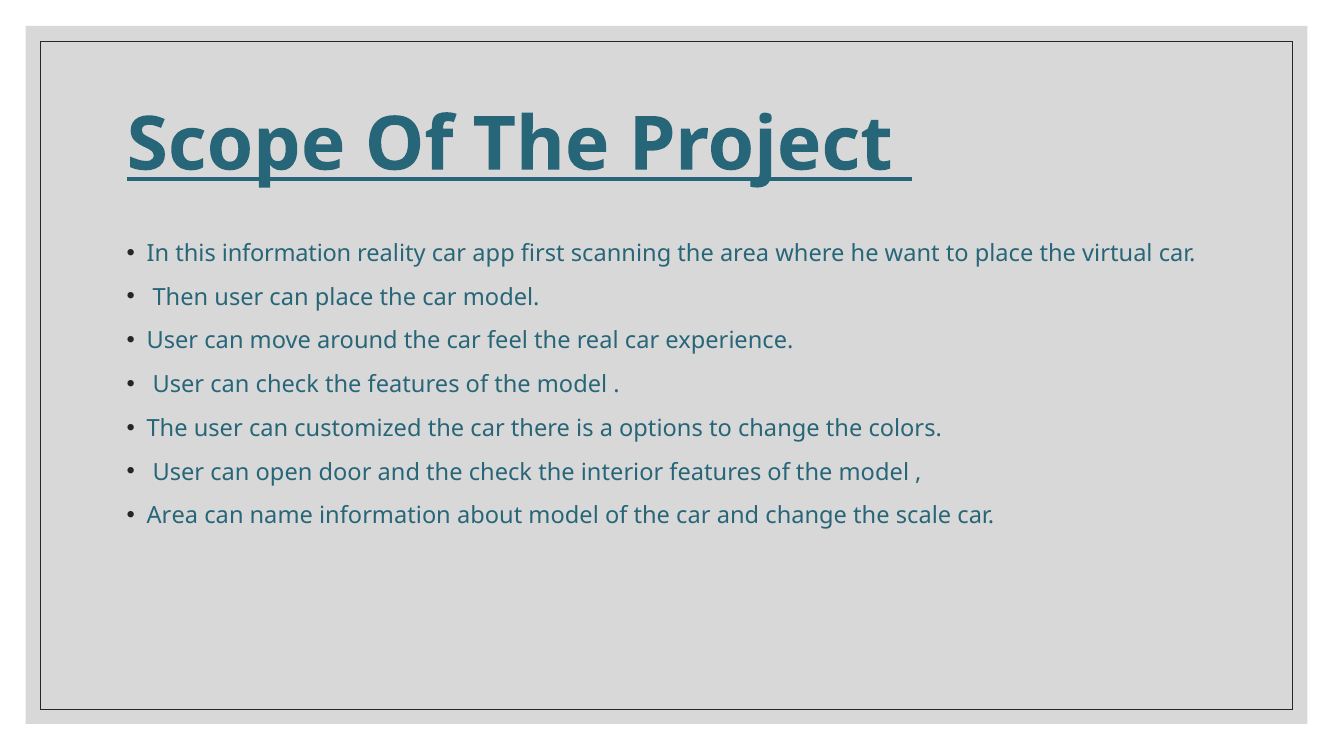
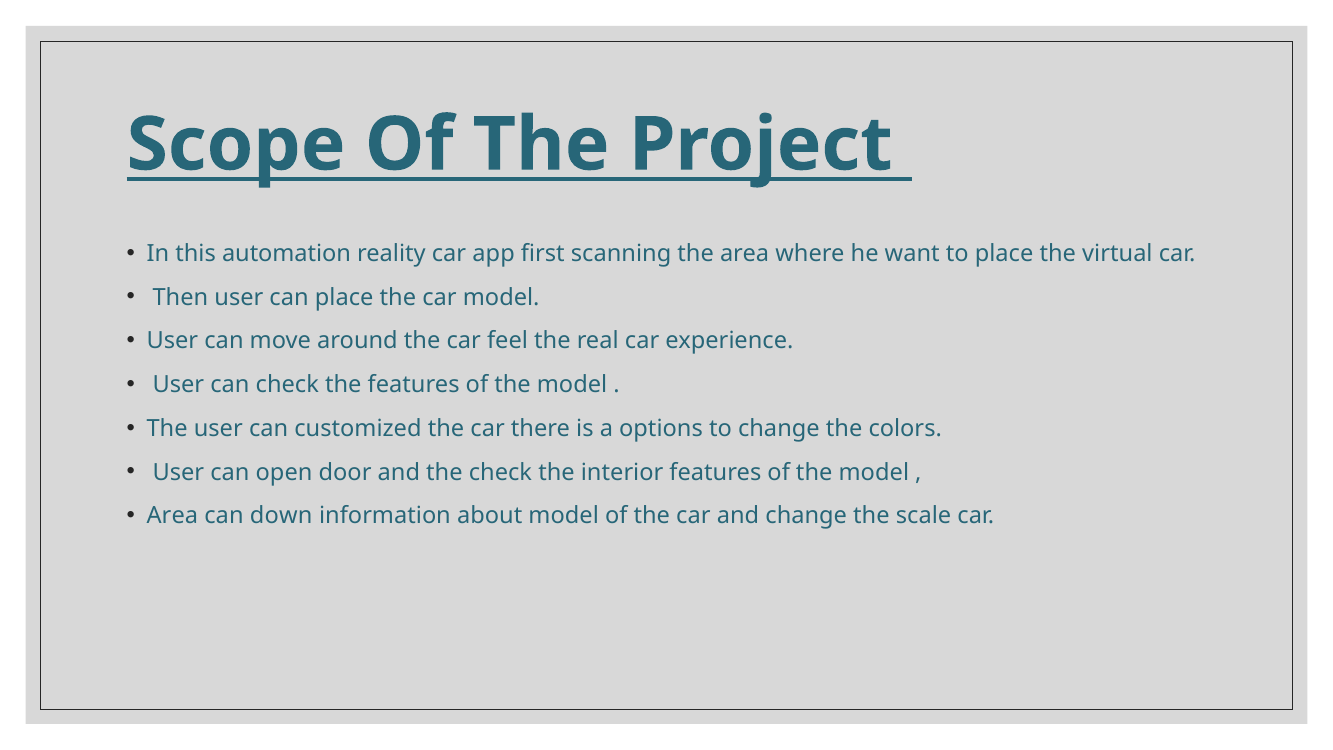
this information: information -> automation
name: name -> down
